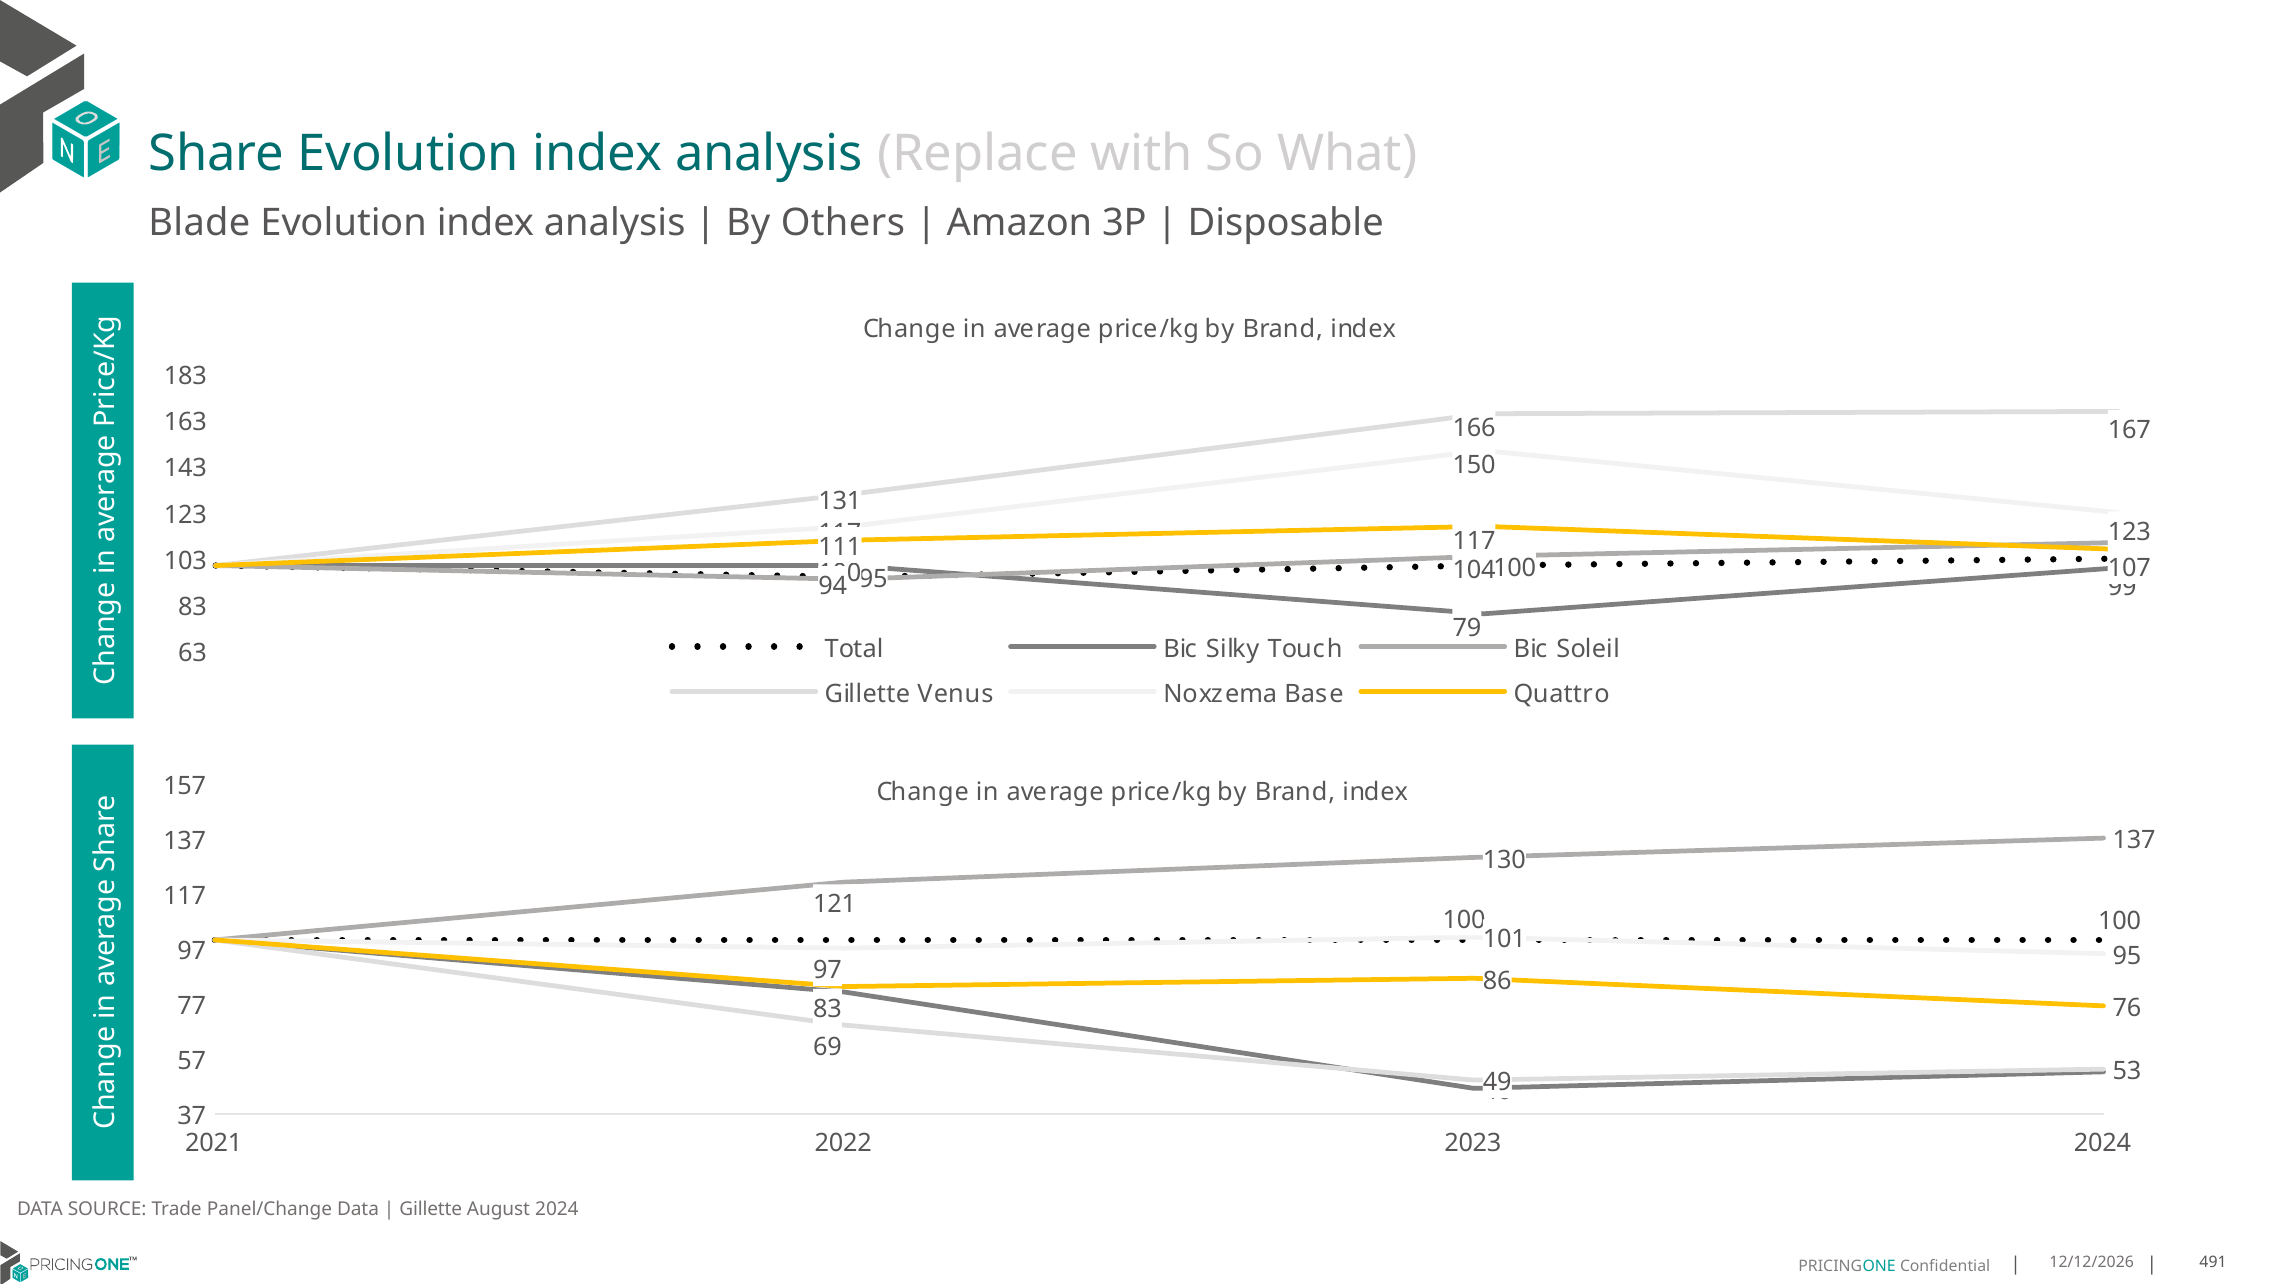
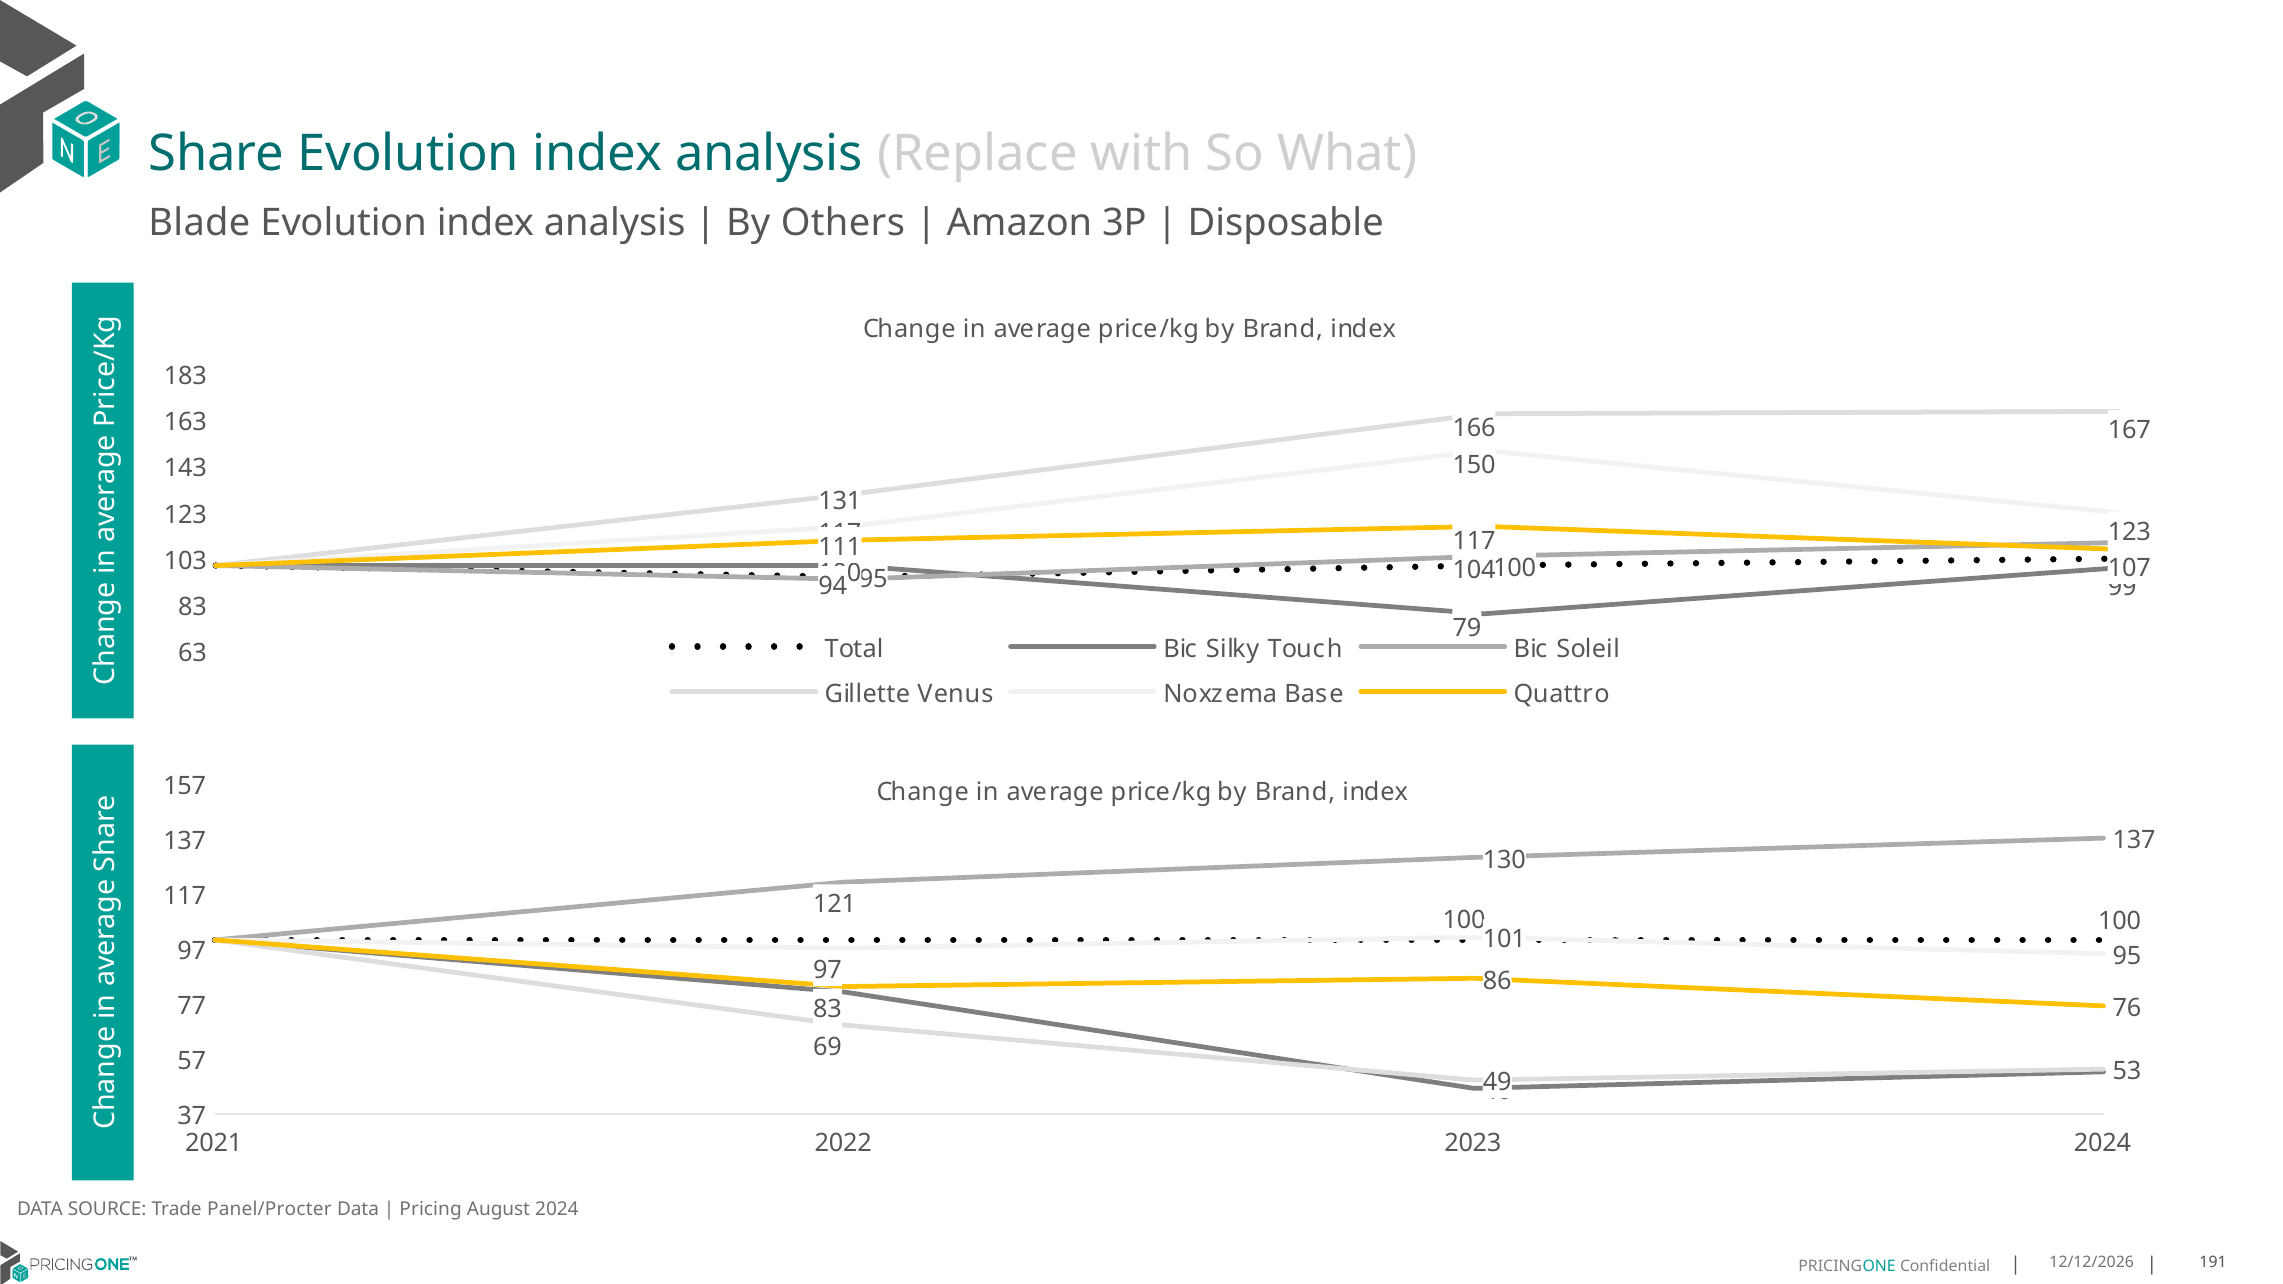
Panel/Change: Panel/Change -> Panel/Procter
Gillette at (431, 1210): Gillette -> Pricing
491: 491 -> 191
